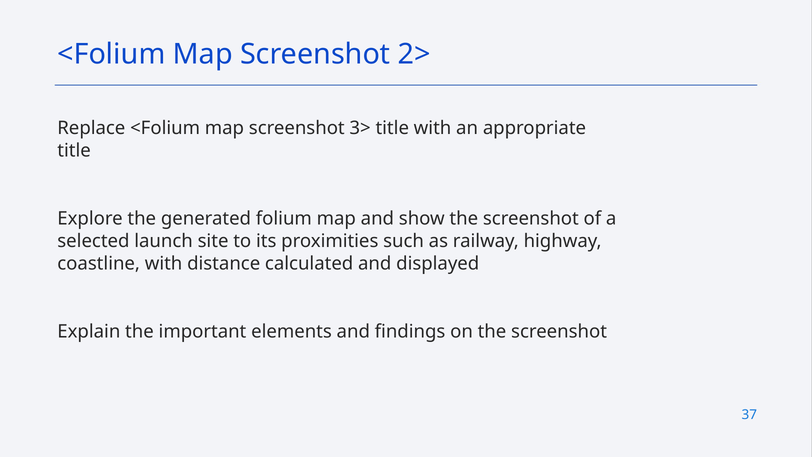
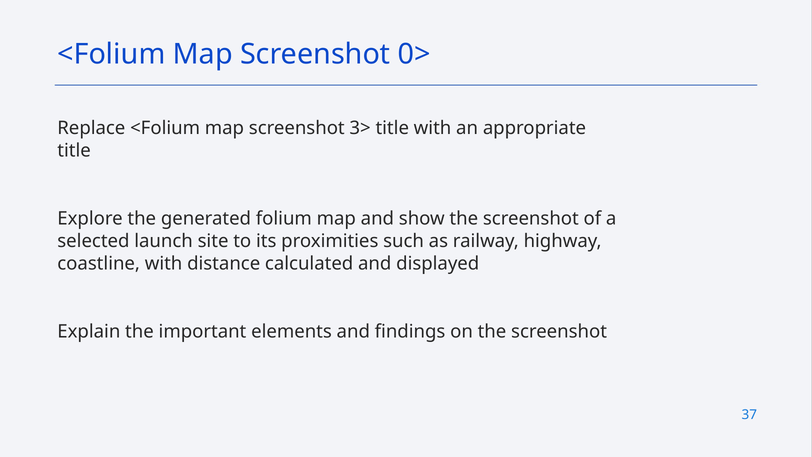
2>: 2> -> 0>
